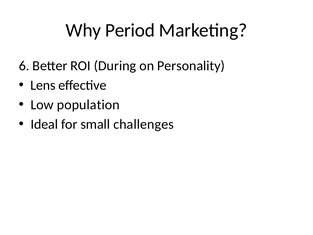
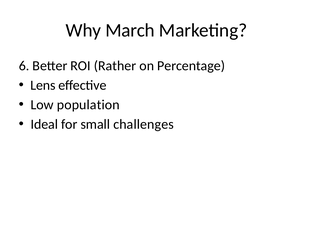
Period: Period -> March
During: During -> Rather
Personality: Personality -> Percentage
